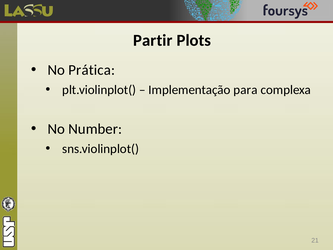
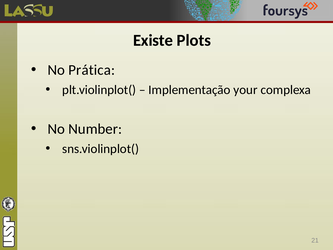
Partir: Partir -> Existe
para: para -> your
